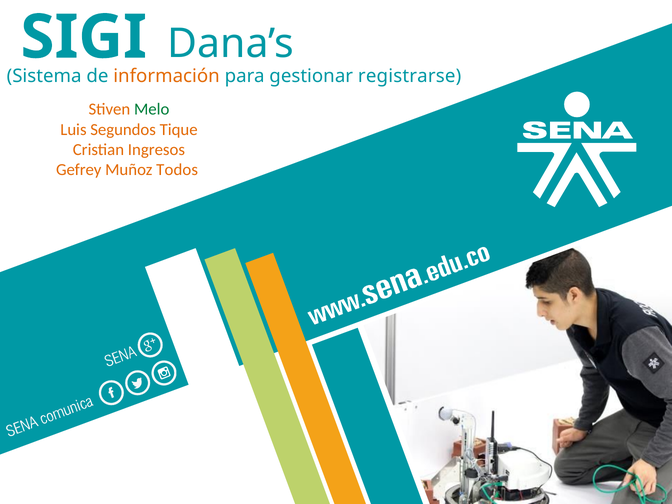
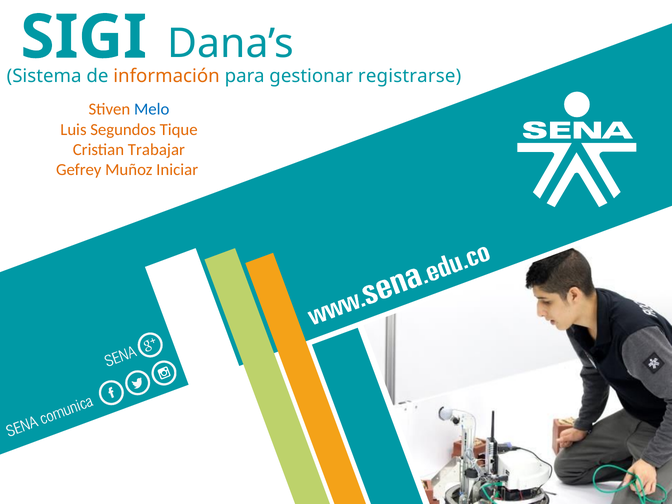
Melo colour: green -> blue
Ingresos: Ingresos -> Trabajar
Todos: Todos -> Iniciar
